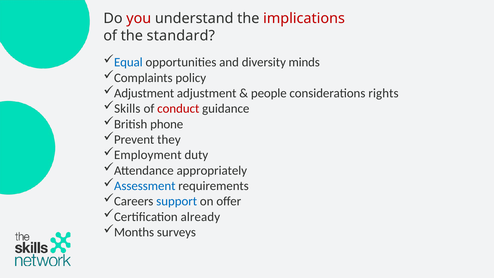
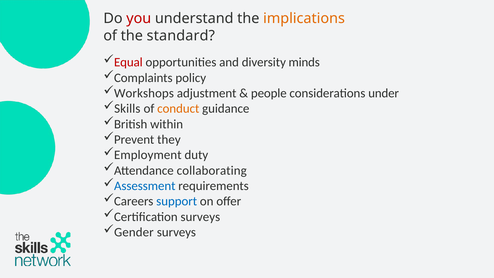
implications colour: red -> orange
Equal colour: blue -> red
Adjustment at (144, 93): Adjustment -> Workshops
rights: rights -> under
conduct colour: red -> orange
phone: phone -> within
appropriately: appropriately -> collaborating
Certification already: already -> surveys
Months: Months -> Gender
